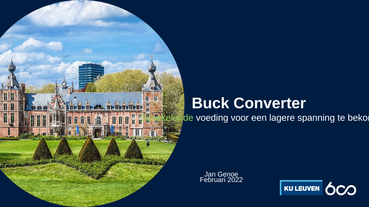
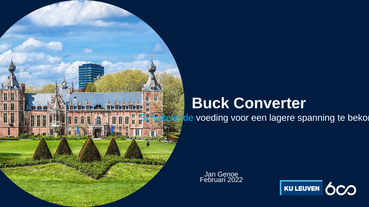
Schakelende colour: light green -> light blue
